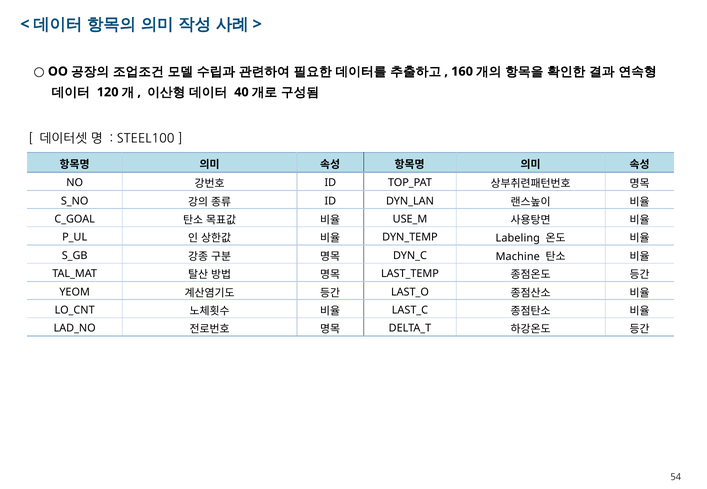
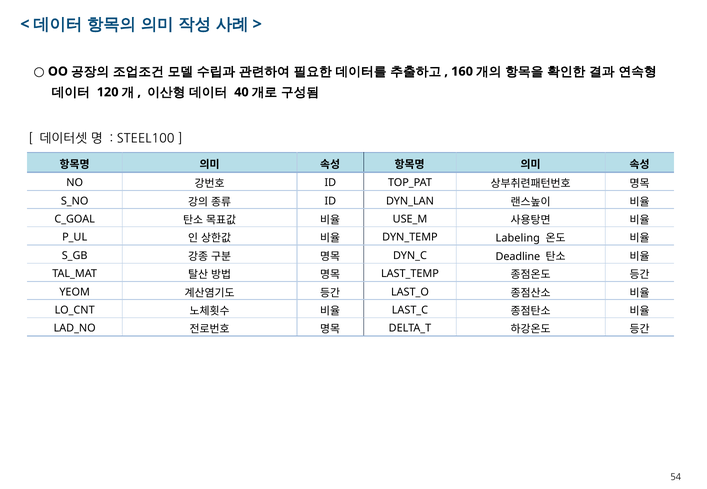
Machine: Machine -> Deadline
